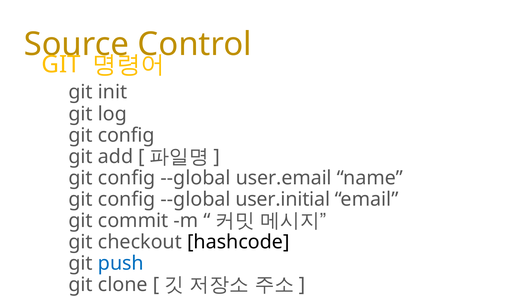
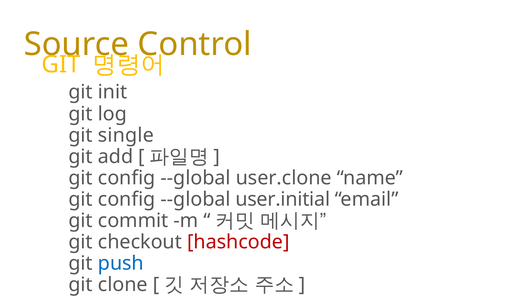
config at (126, 135): config -> single
user.email: user.email -> user.clone
hashcode colour: black -> red
